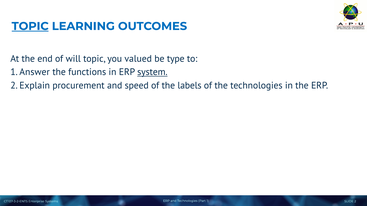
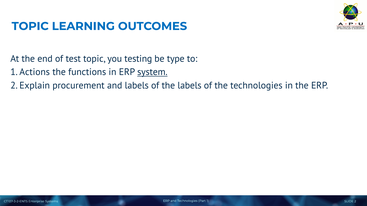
TOPIC at (30, 26) underline: present -> none
will: will -> test
valued: valued -> testing
Answer: Answer -> Actions
and speed: speed -> labels
